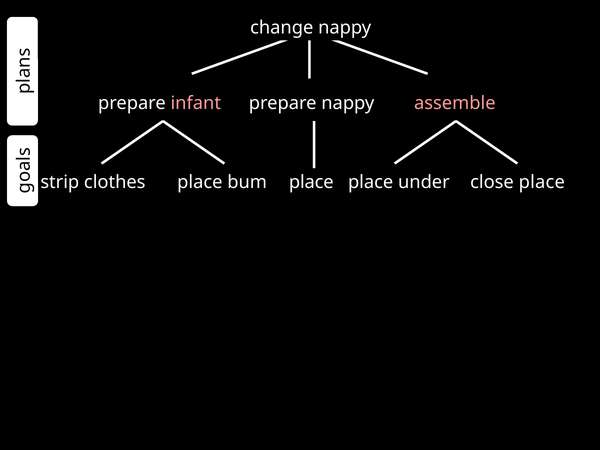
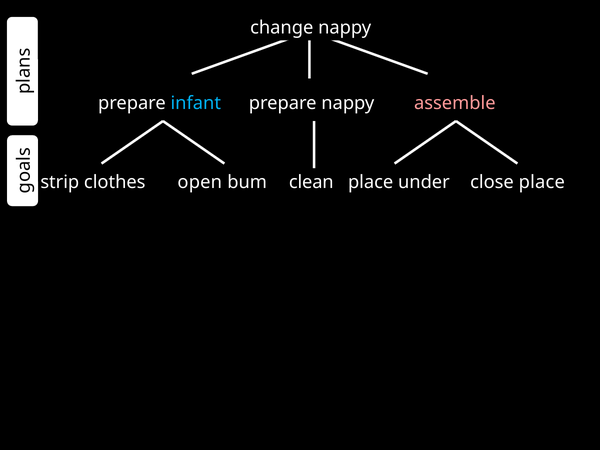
infant colour: pink -> light blue
clothes place: place -> open
bum place: place -> clean
